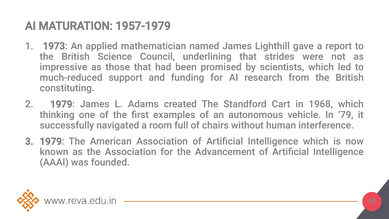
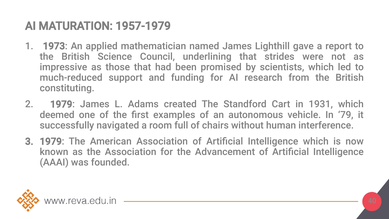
1968: 1968 -> 1931
thinking: thinking -> deemed
